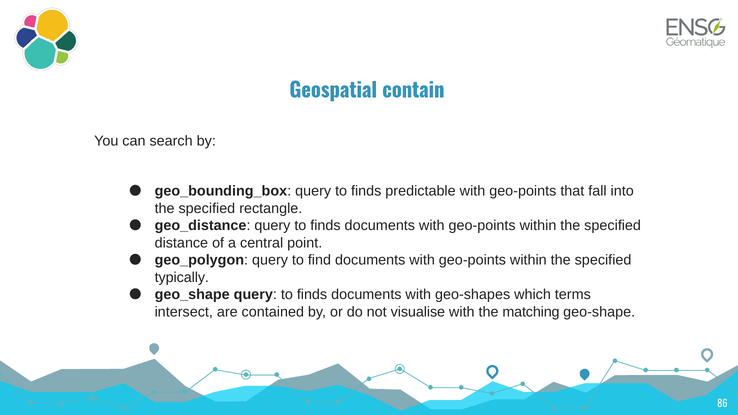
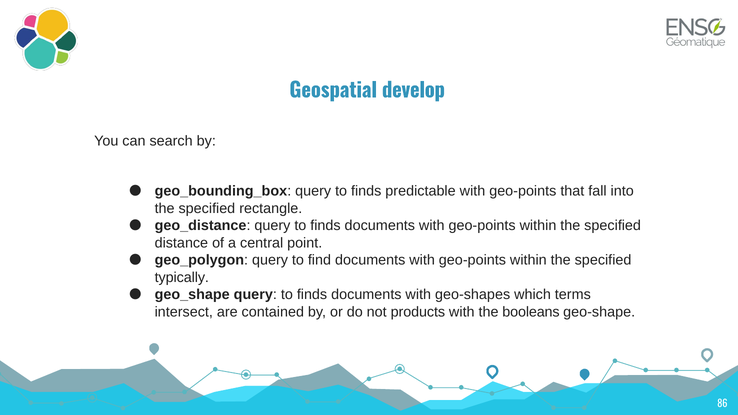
contain: contain -> develop
visualise: visualise -> products
matching: matching -> booleans
